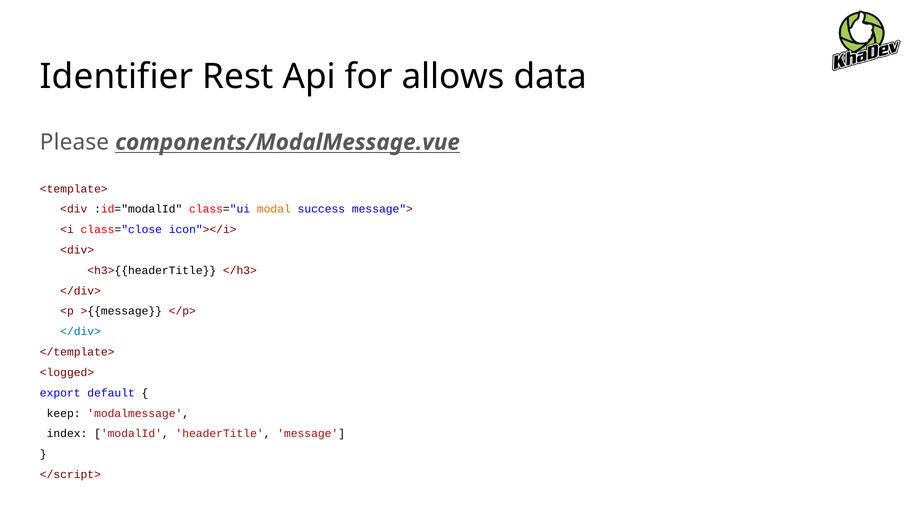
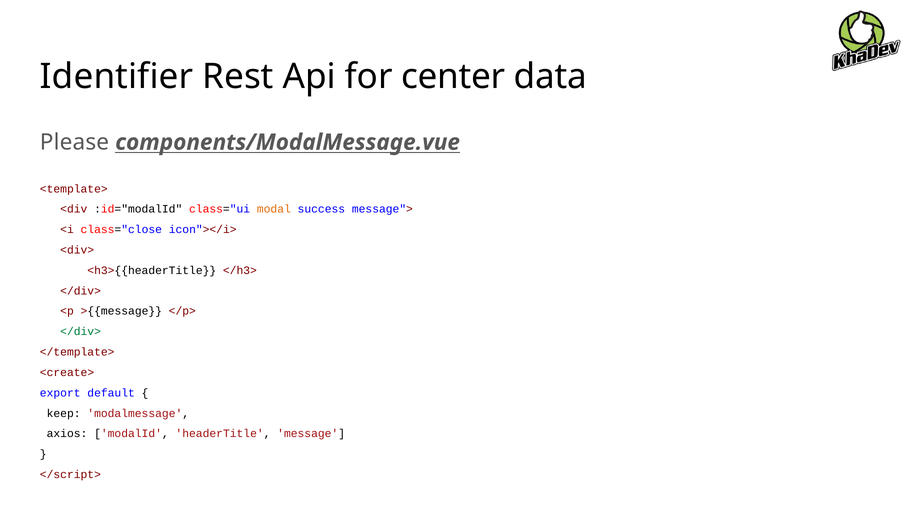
allows: allows -> center
</div> at (81, 331) colour: blue -> green
<logged>: <logged> -> <create>
index: index -> axios
